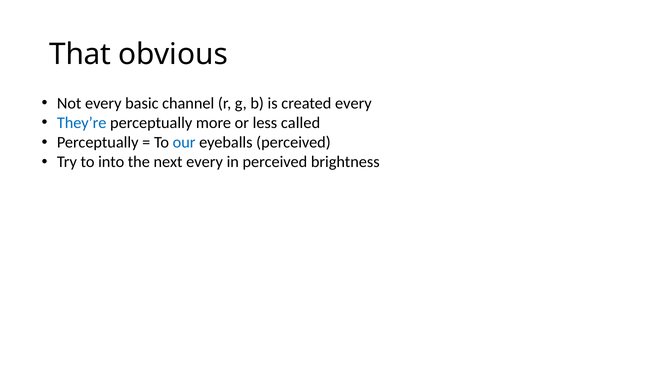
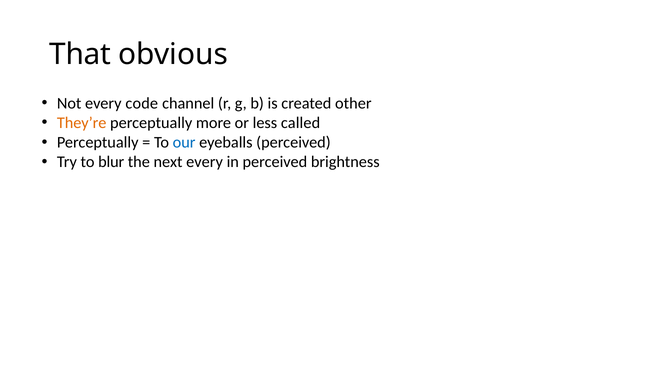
basic: basic -> code
created every: every -> other
They’re colour: blue -> orange
into: into -> blur
